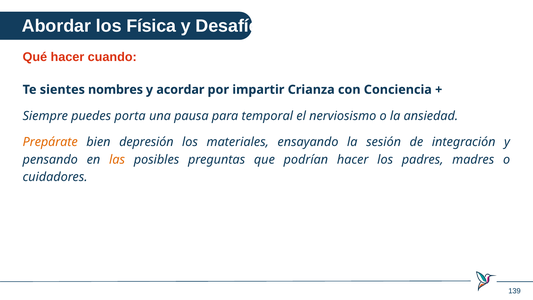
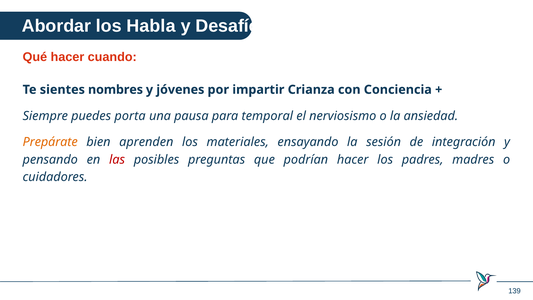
Física: Física -> Habla
acordar: acordar -> jóvenes
depresión: depresión -> aprenden
las colour: orange -> red
